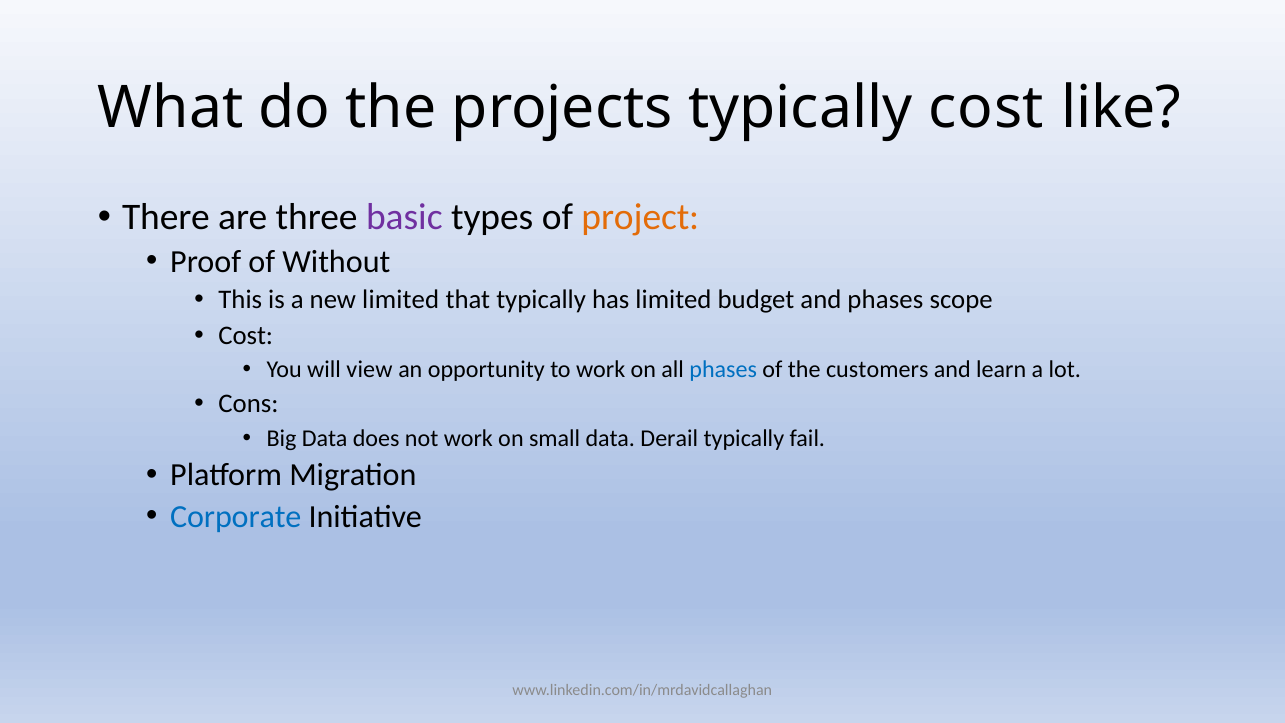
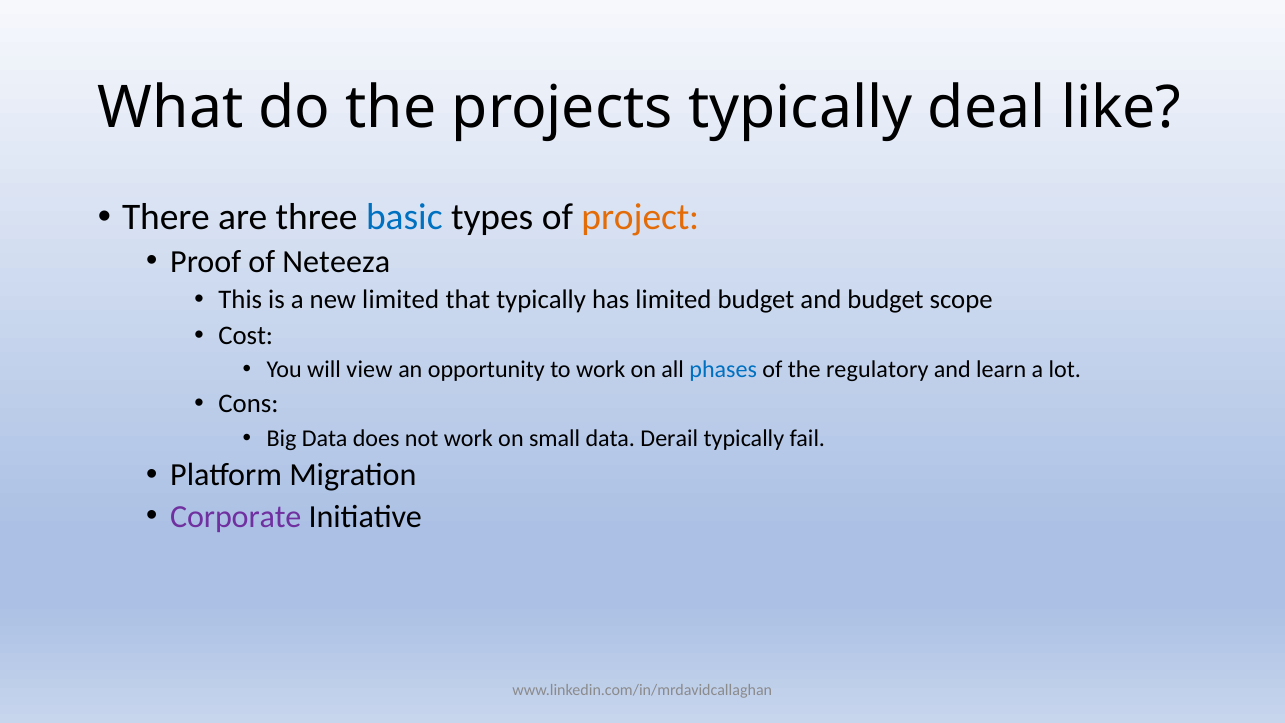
typically cost: cost -> deal
basic colour: purple -> blue
Without: Without -> Neteeza
and phases: phases -> budget
customers: customers -> regulatory
Corporate colour: blue -> purple
